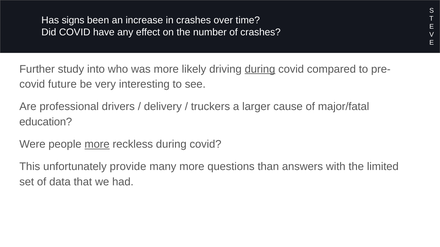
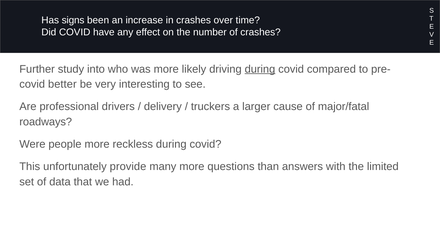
future: future -> better
education: education -> roadways
more at (97, 145) underline: present -> none
